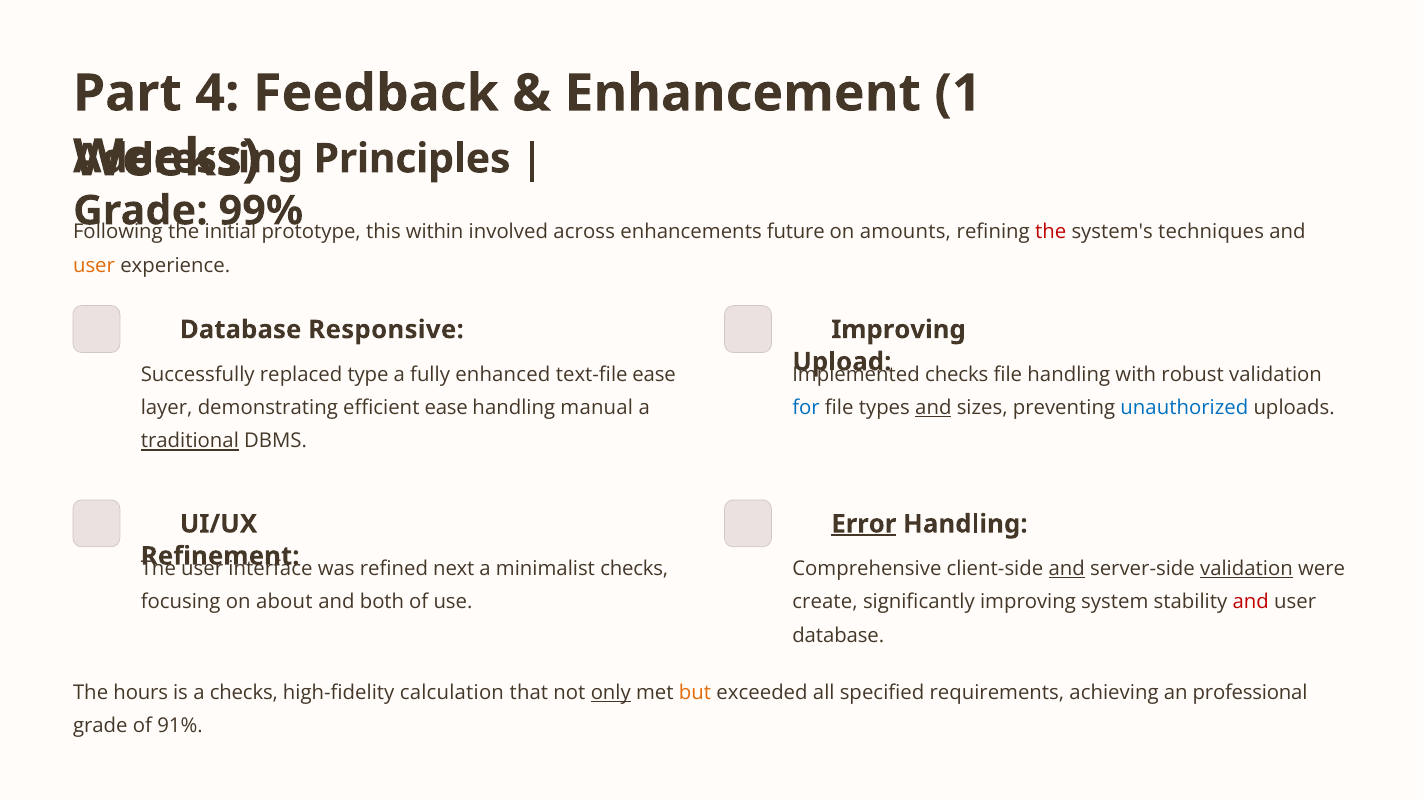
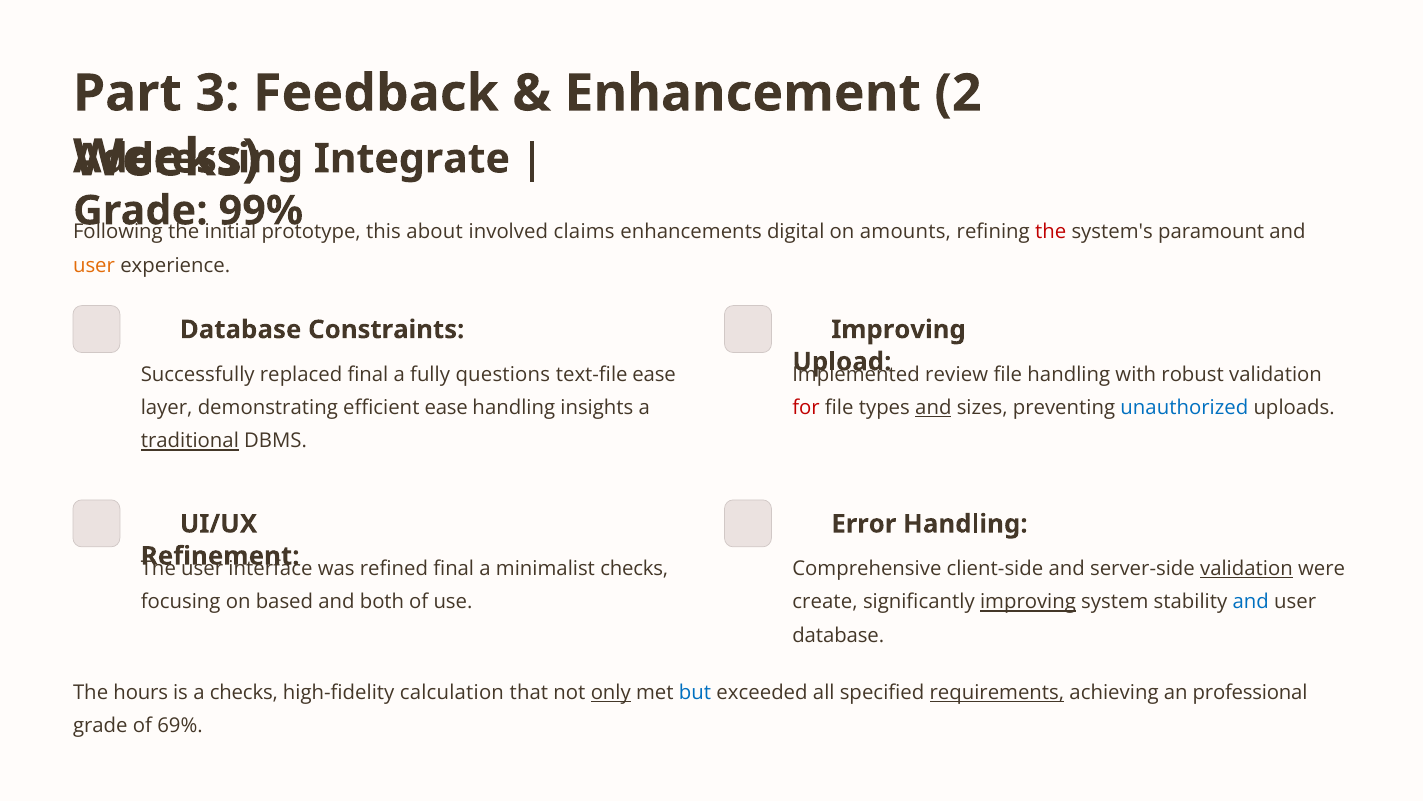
4: 4 -> 3
1: 1 -> 2
Principles: Principles -> Integrate
within: within -> about
across: across -> claims
future: future -> digital
techniques: techniques -> paramount
Responsive: Responsive -> Constraints
replaced type: type -> final
enhanced: enhanced -> questions
checks at (957, 374): checks -> review
manual: manual -> insights
for colour: blue -> red
Error underline: present -> none
refined next: next -> final
and at (1067, 568) underline: present -> none
about: about -> based
improving at (1028, 602) underline: none -> present
and at (1251, 602) colour: red -> blue
but colour: orange -> blue
requirements underline: none -> present
91%: 91% -> 69%
